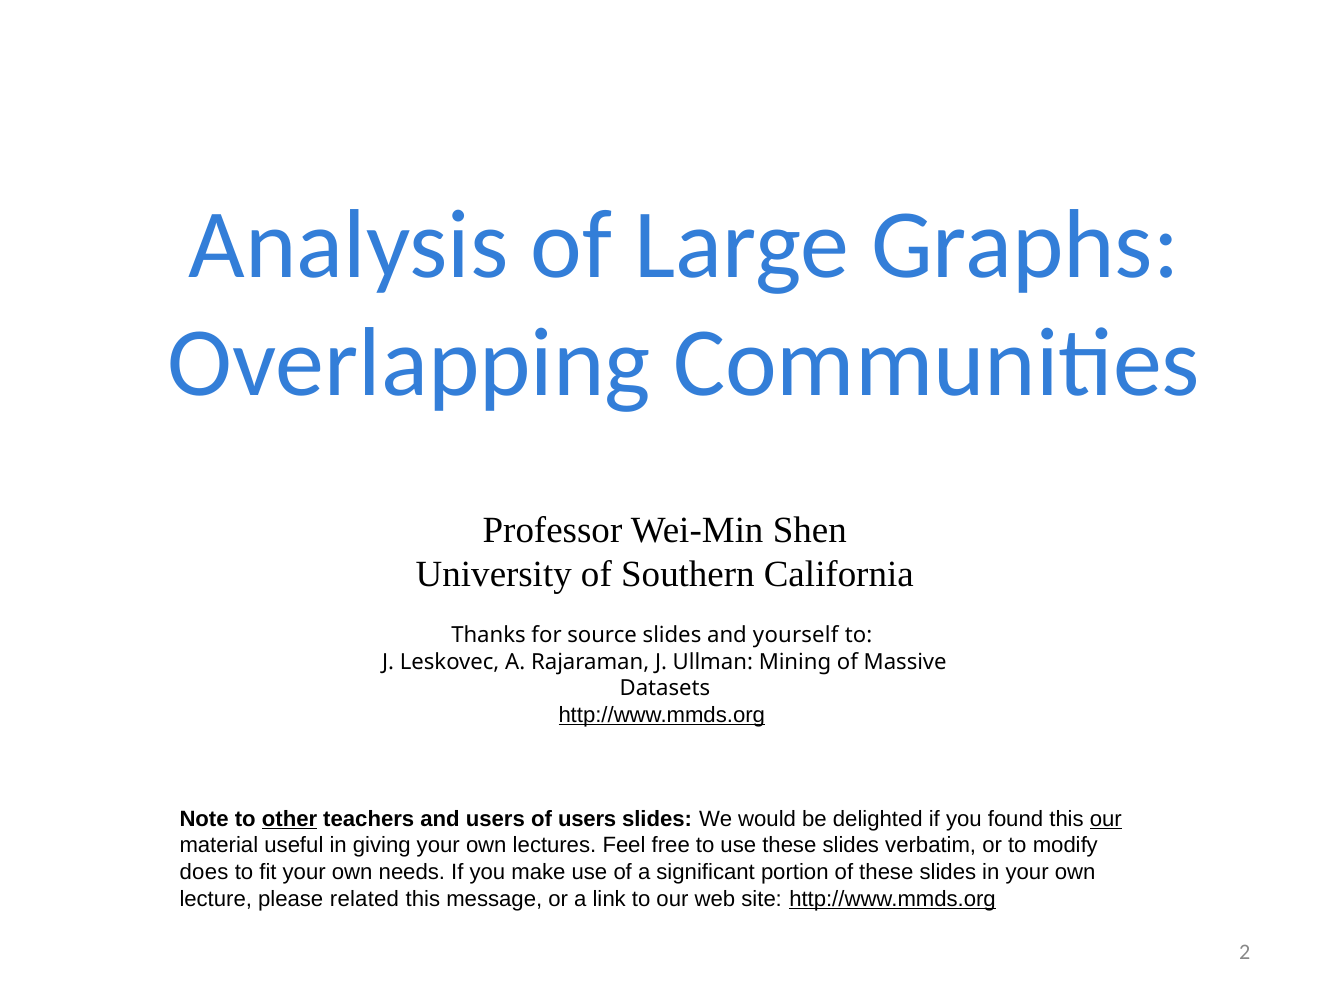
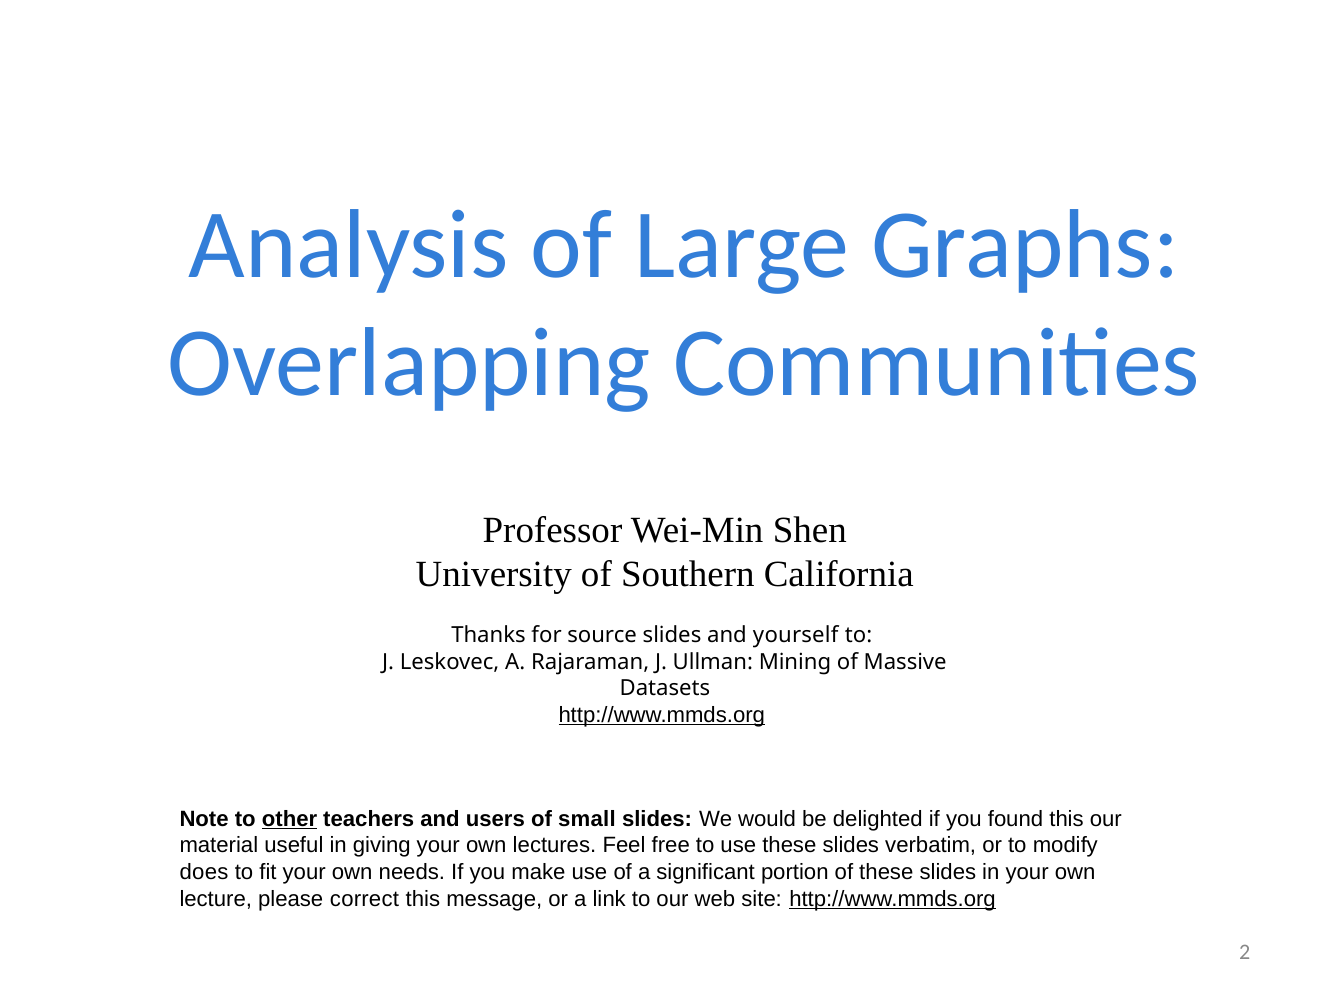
of users: users -> small
our at (1106, 819) underline: present -> none
related: related -> correct
